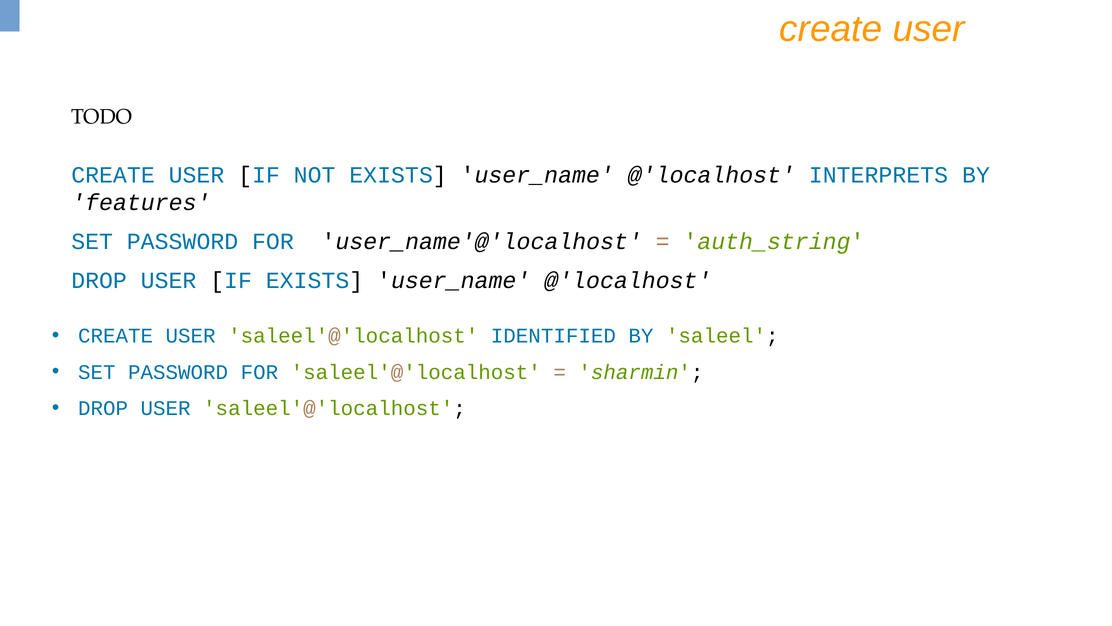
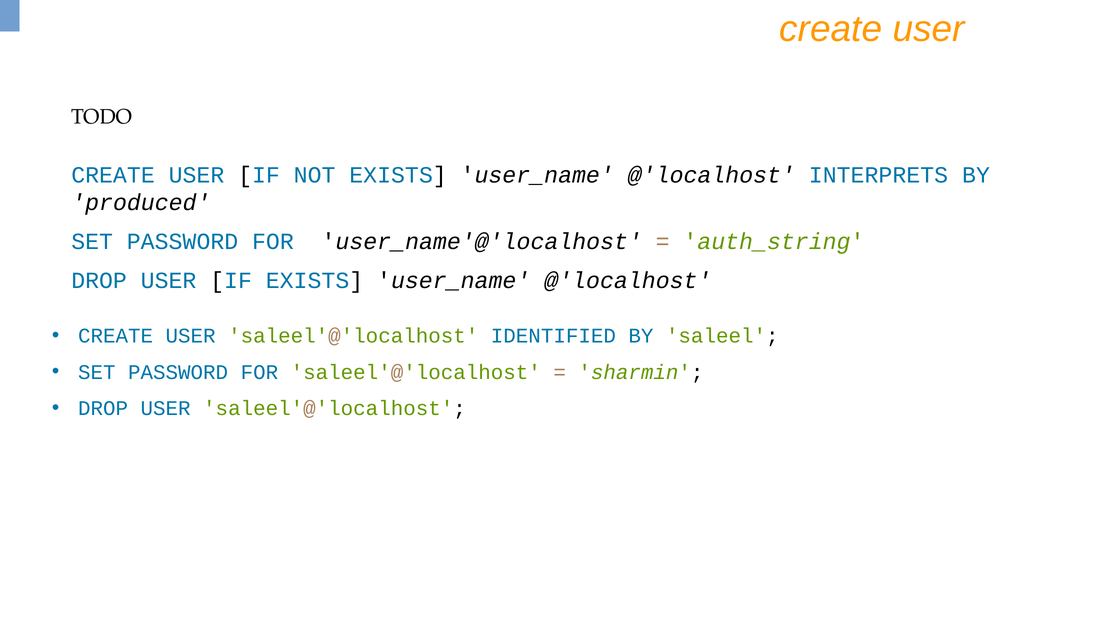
features: features -> produced
